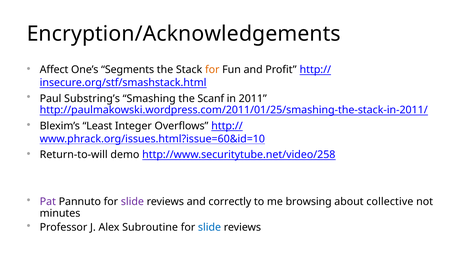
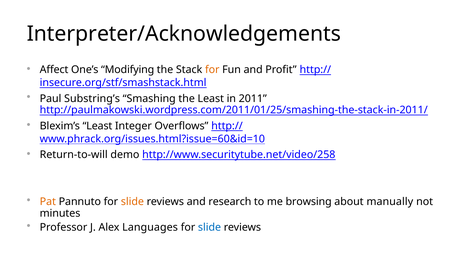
Encryption/Acknowledgements: Encryption/Acknowledgements -> Interpreter/Acknowledgements
Segments: Segments -> Modifying
the Scanf: Scanf -> Least
Pat colour: purple -> orange
slide at (132, 202) colour: purple -> orange
correctly: correctly -> research
collective: collective -> manually
Subroutine: Subroutine -> Languages
